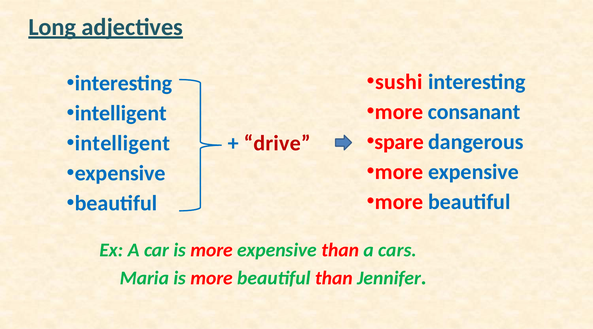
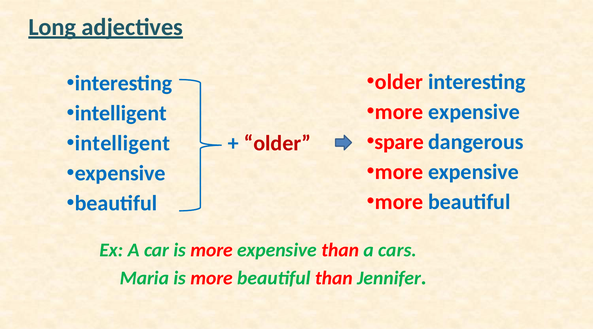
sushi at (399, 82): sushi -> older
consanant at (474, 112): consanant -> expensive
drive at (277, 143): drive -> older
